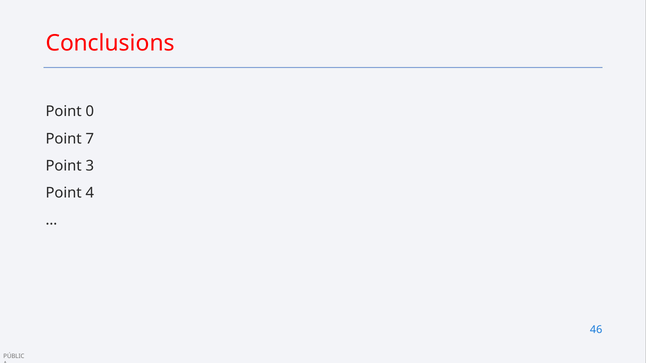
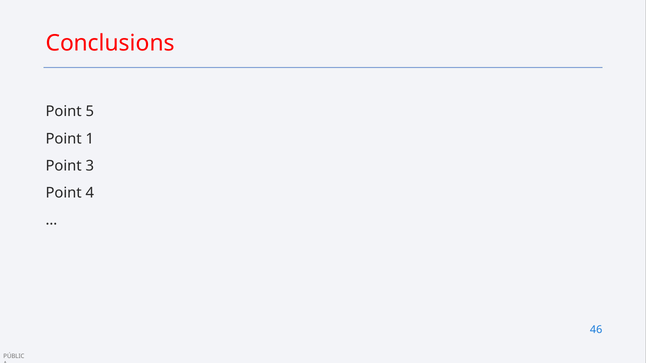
0: 0 -> 5
7: 7 -> 1
